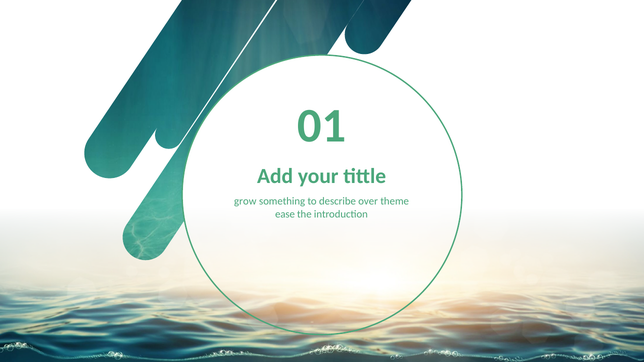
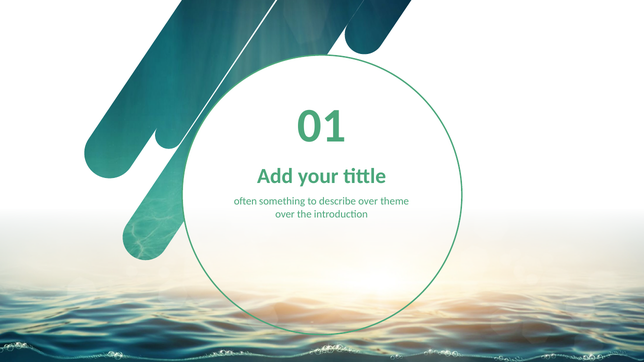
grow: grow -> often
ease at (285, 214): ease -> over
